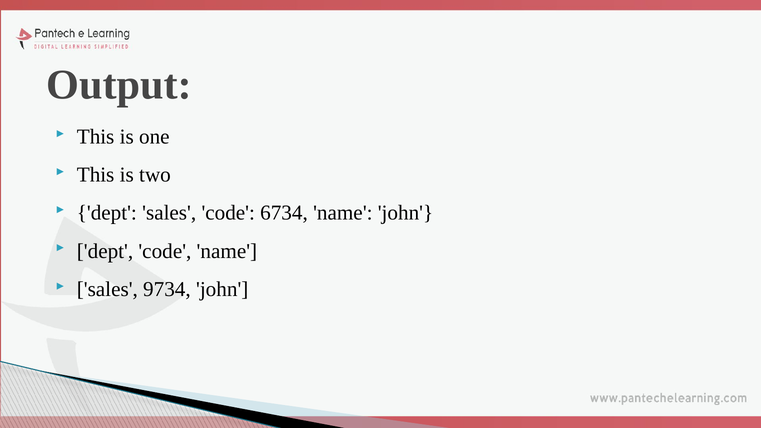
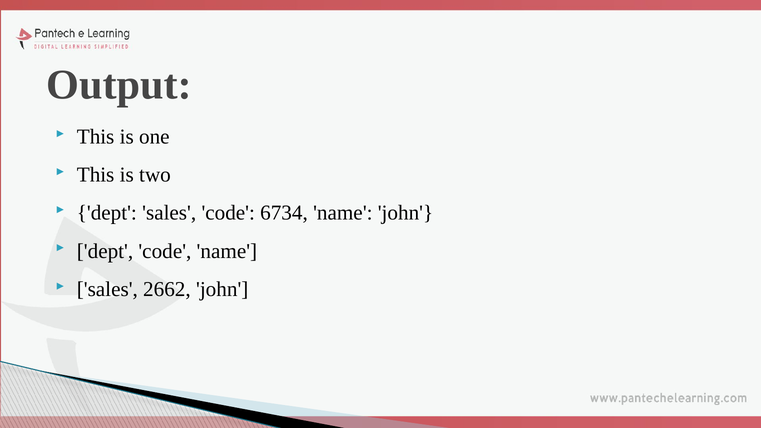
9734: 9734 -> 2662
